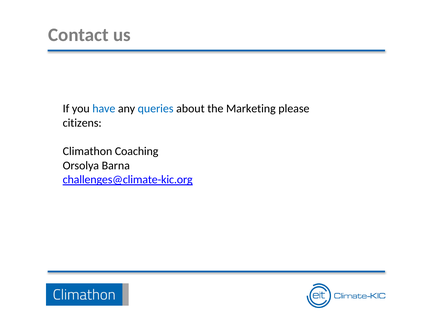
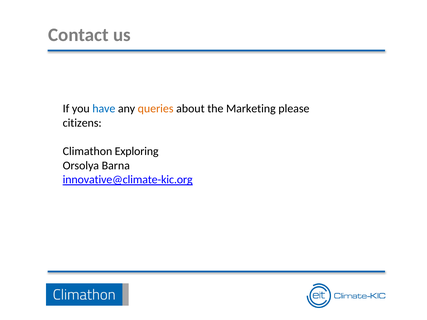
queries colour: blue -> orange
Coaching: Coaching -> Exploring
challenges@climate-kic.org: challenges@climate-kic.org -> innovative@climate-kic.org
